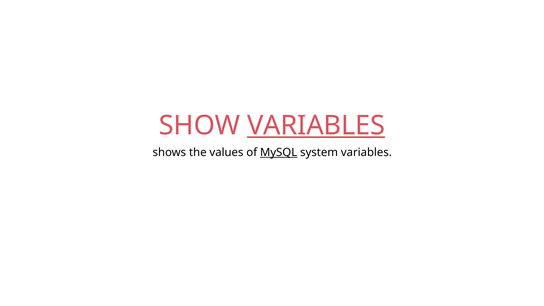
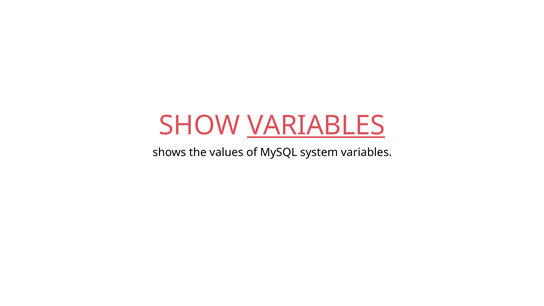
MySQL underline: present -> none
